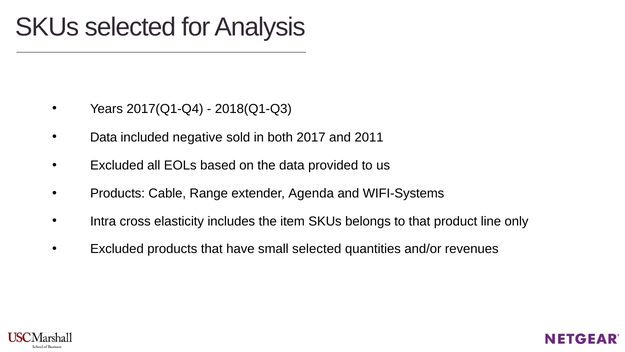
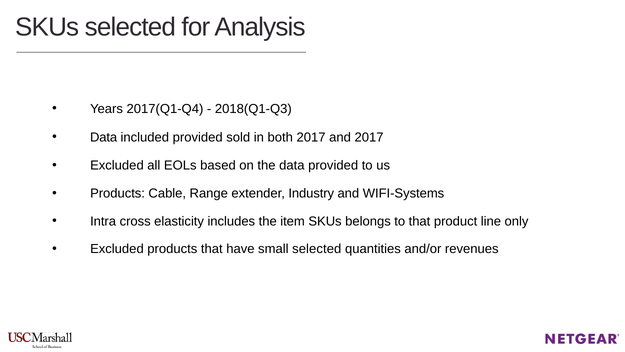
included negative: negative -> provided
and 2011: 2011 -> 2017
Agenda: Agenda -> Industry
